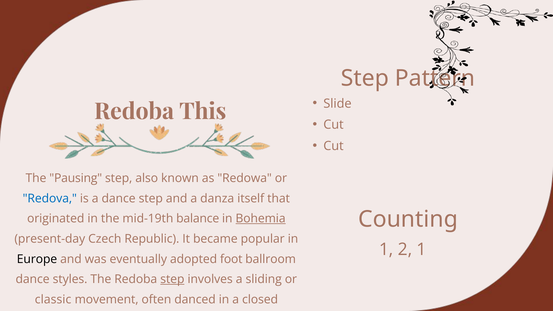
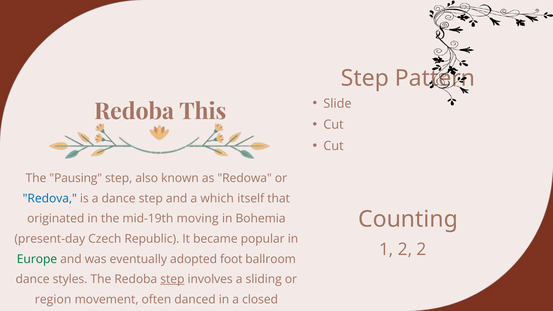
danza: danza -> which
balance: balance -> moving
Bohemia underline: present -> none
2 1: 1 -> 2
Europe colour: black -> green
classic: classic -> region
